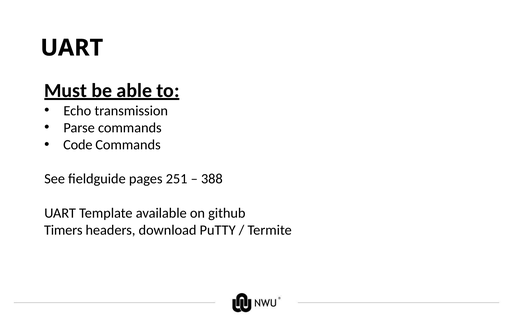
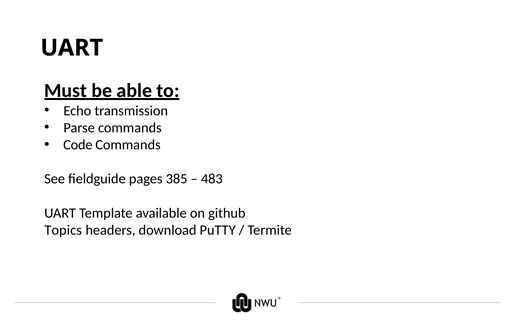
251: 251 -> 385
388: 388 -> 483
Timers: Timers -> Topics
